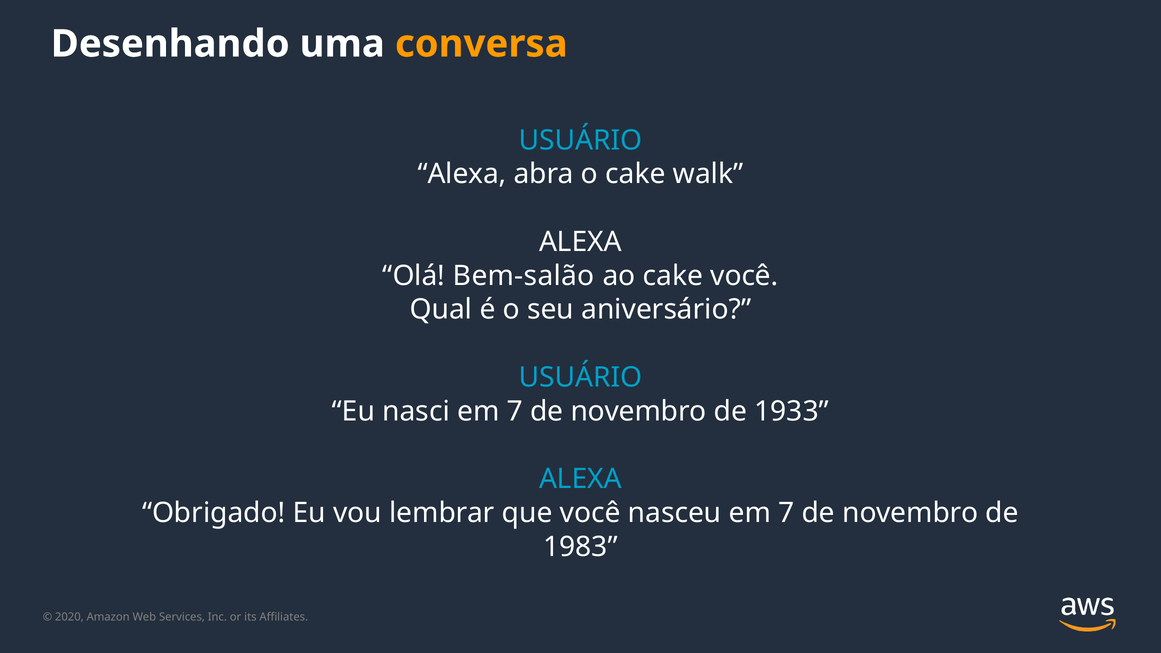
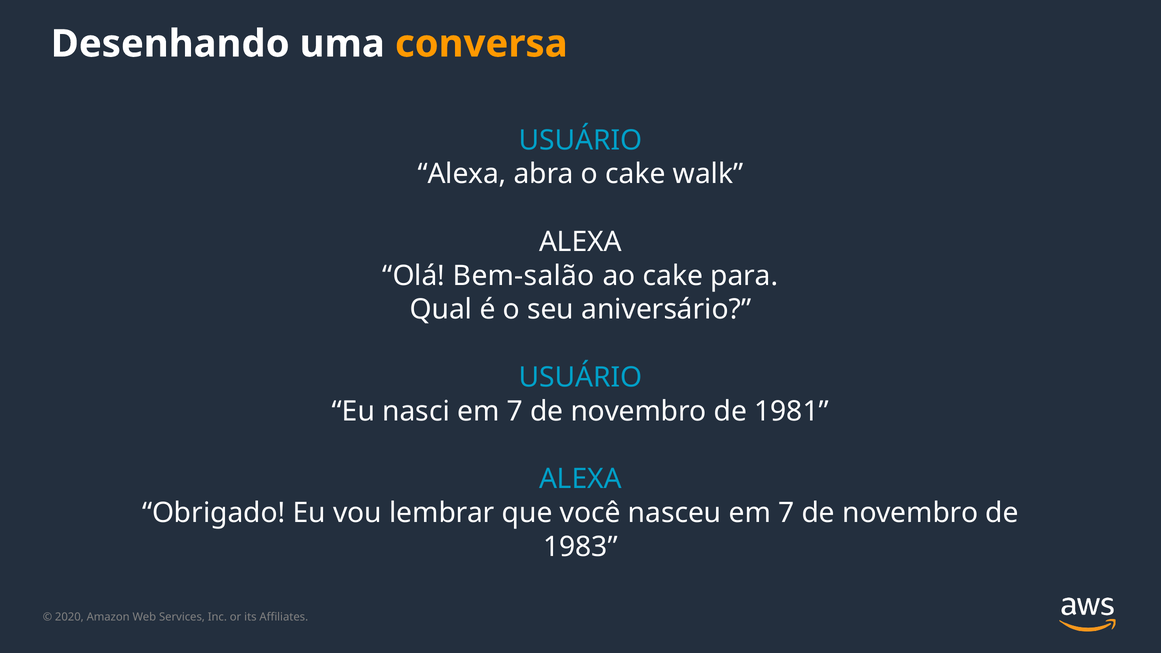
cake você: você -> para
1933: 1933 -> 1981
